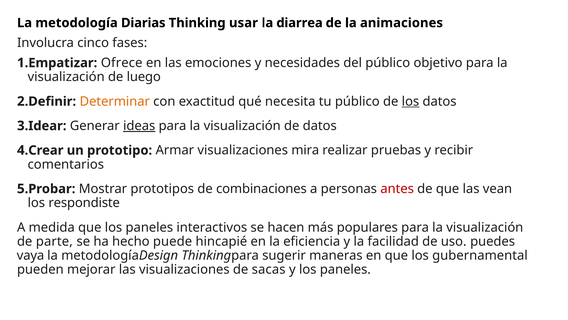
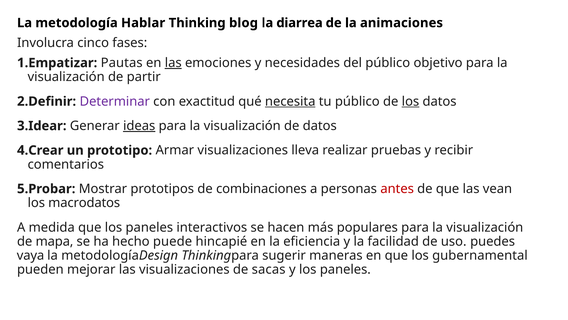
Diarias: Diarias -> Hablar
usar: usar -> blog
Ofrece: Ofrece -> Pautas
las at (173, 63) underline: none -> present
luego: luego -> partir
Determinar colour: orange -> purple
necesita underline: none -> present
mira: mira -> lleva
respondiste: respondiste -> macrodatos
parte: parte -> mapa
